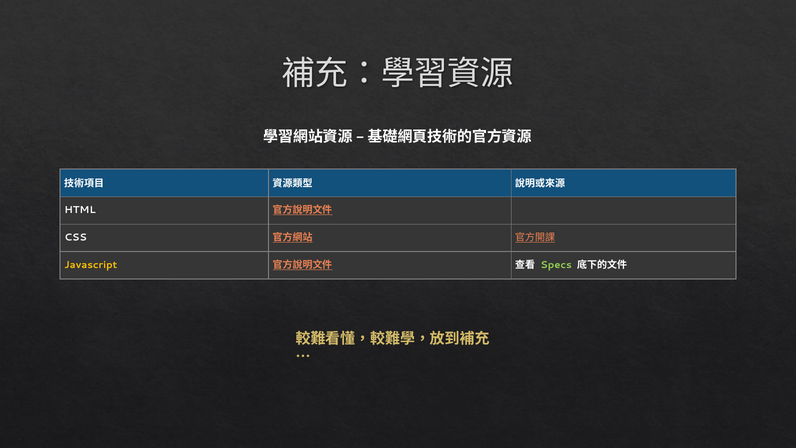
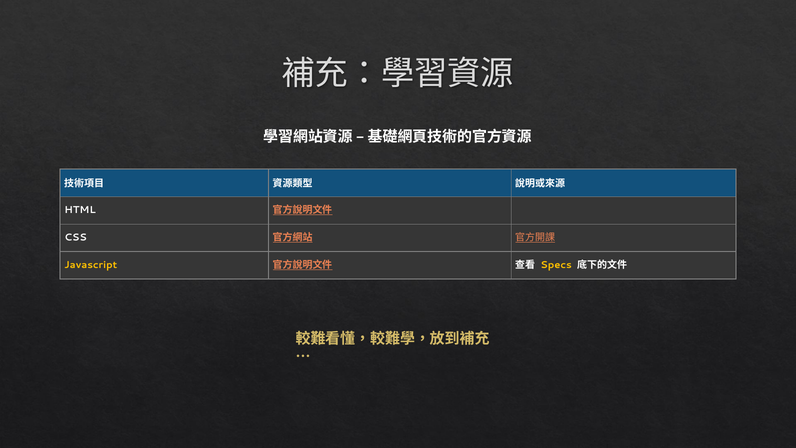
Specs colour: light green -> yellow
